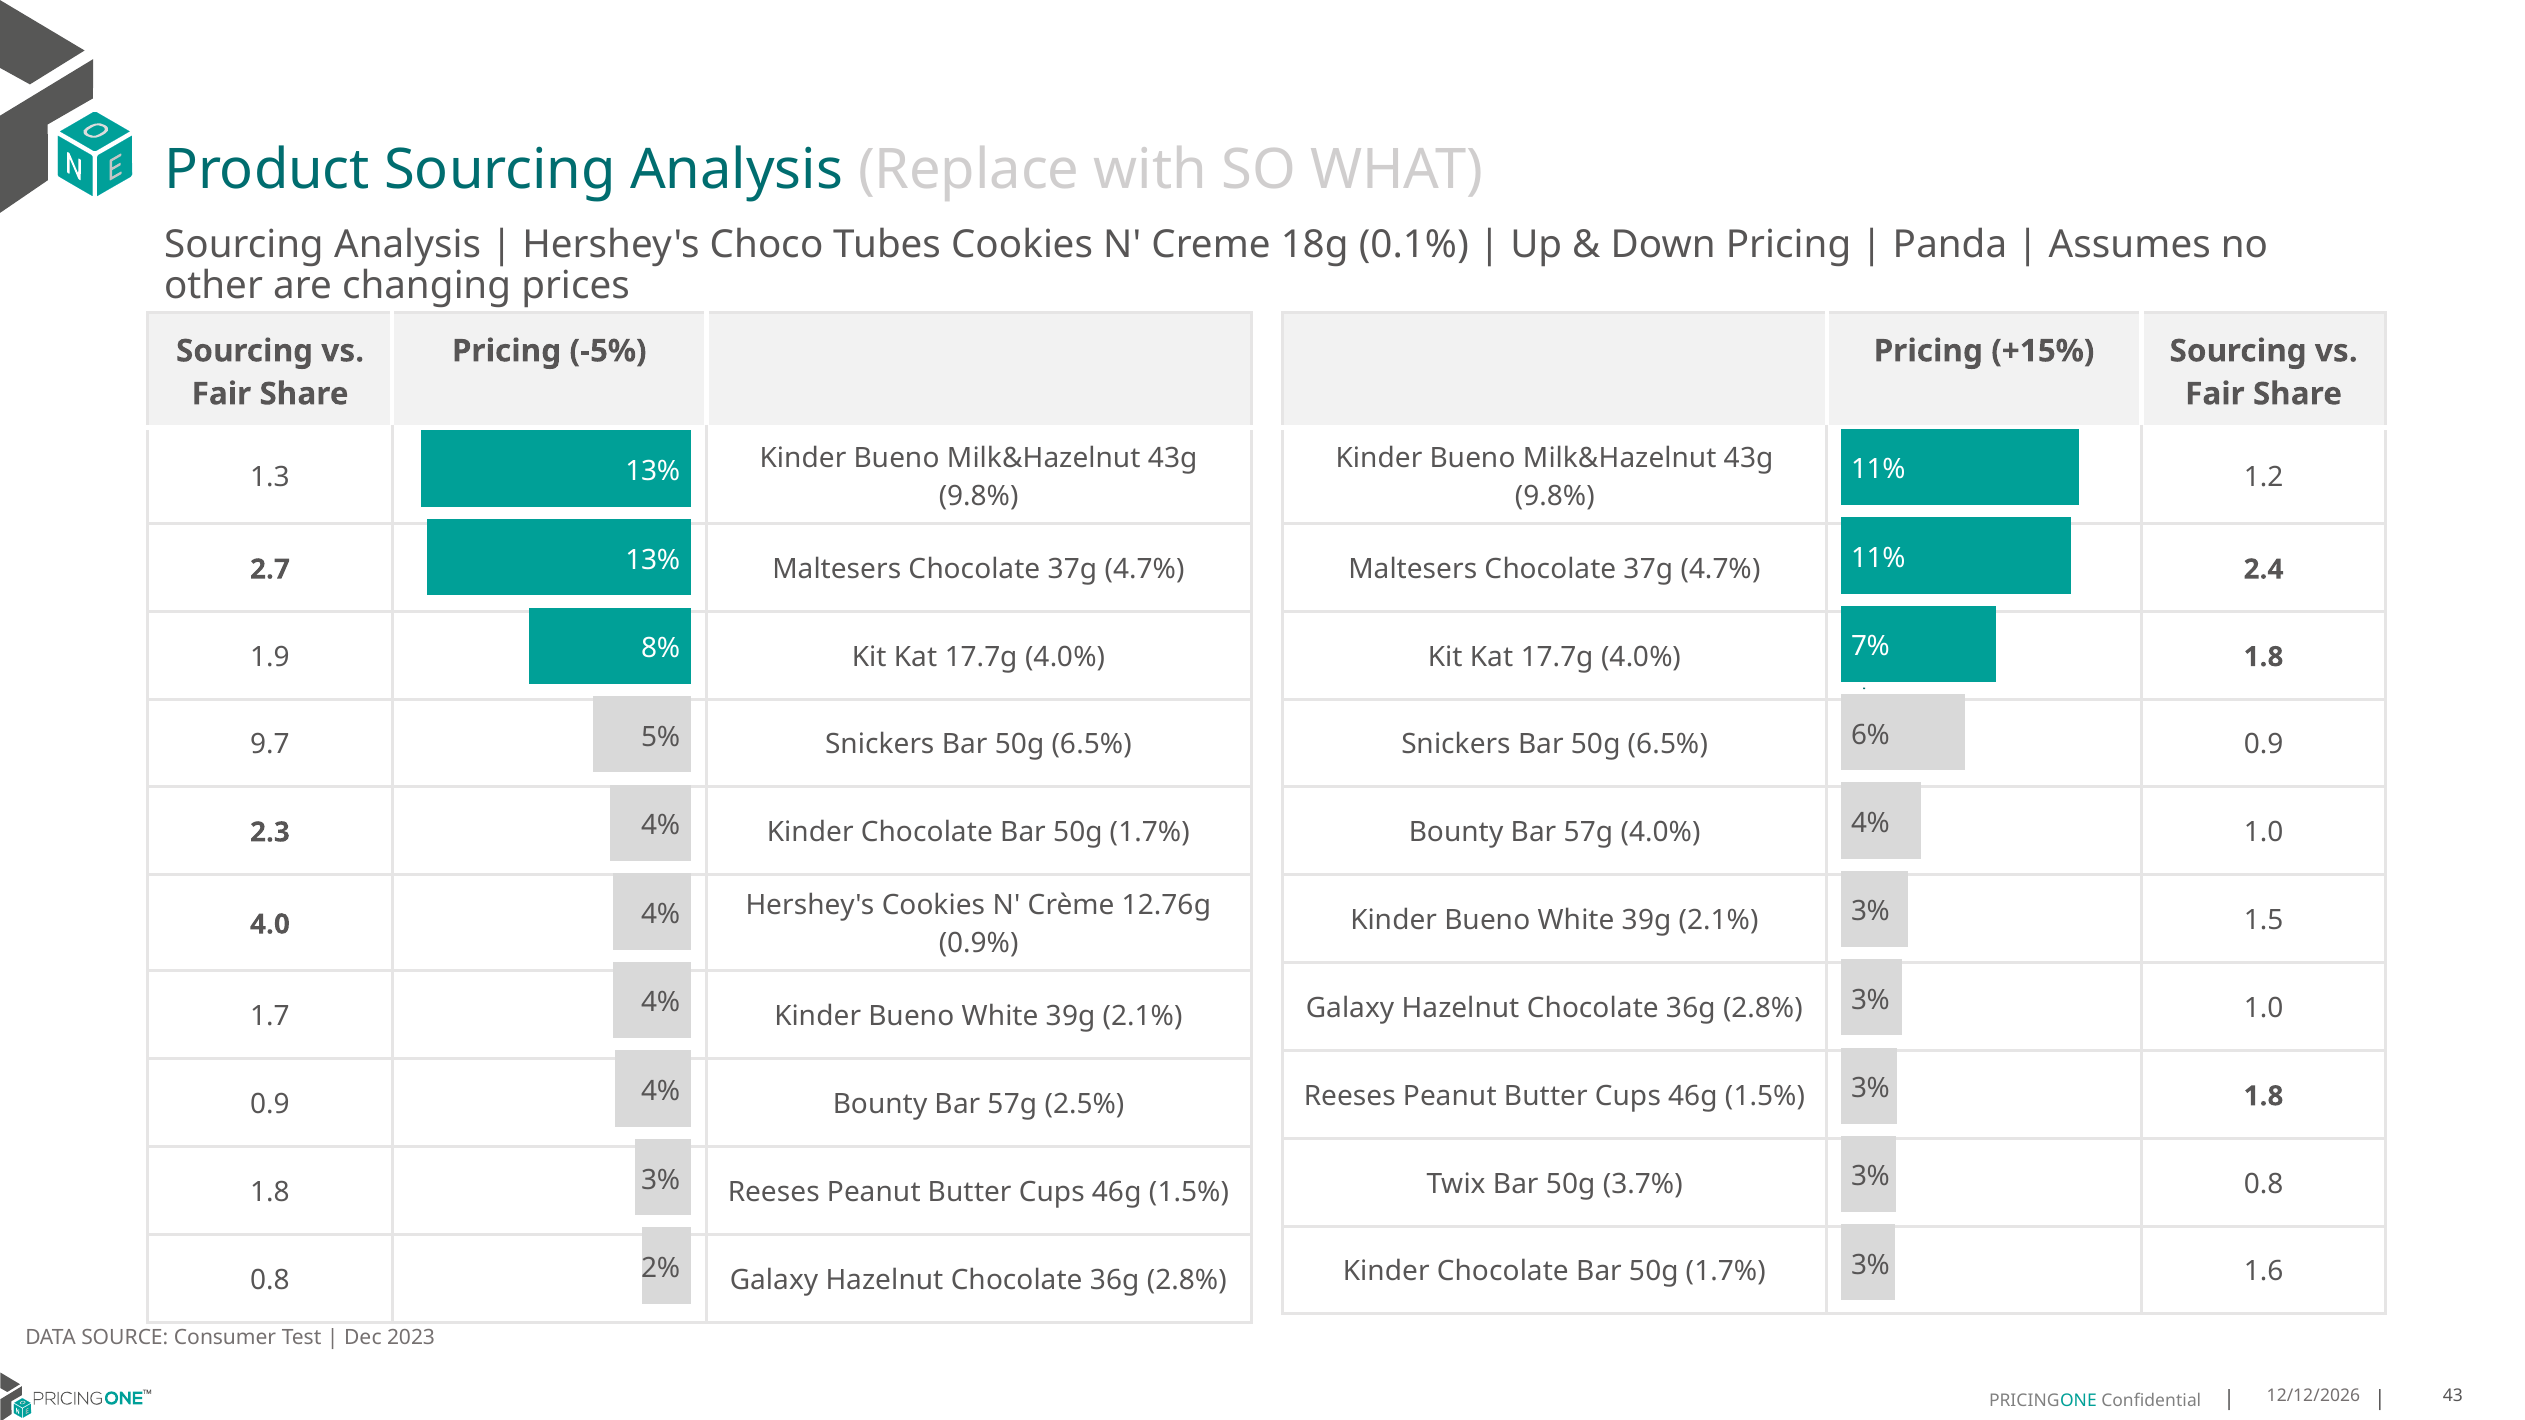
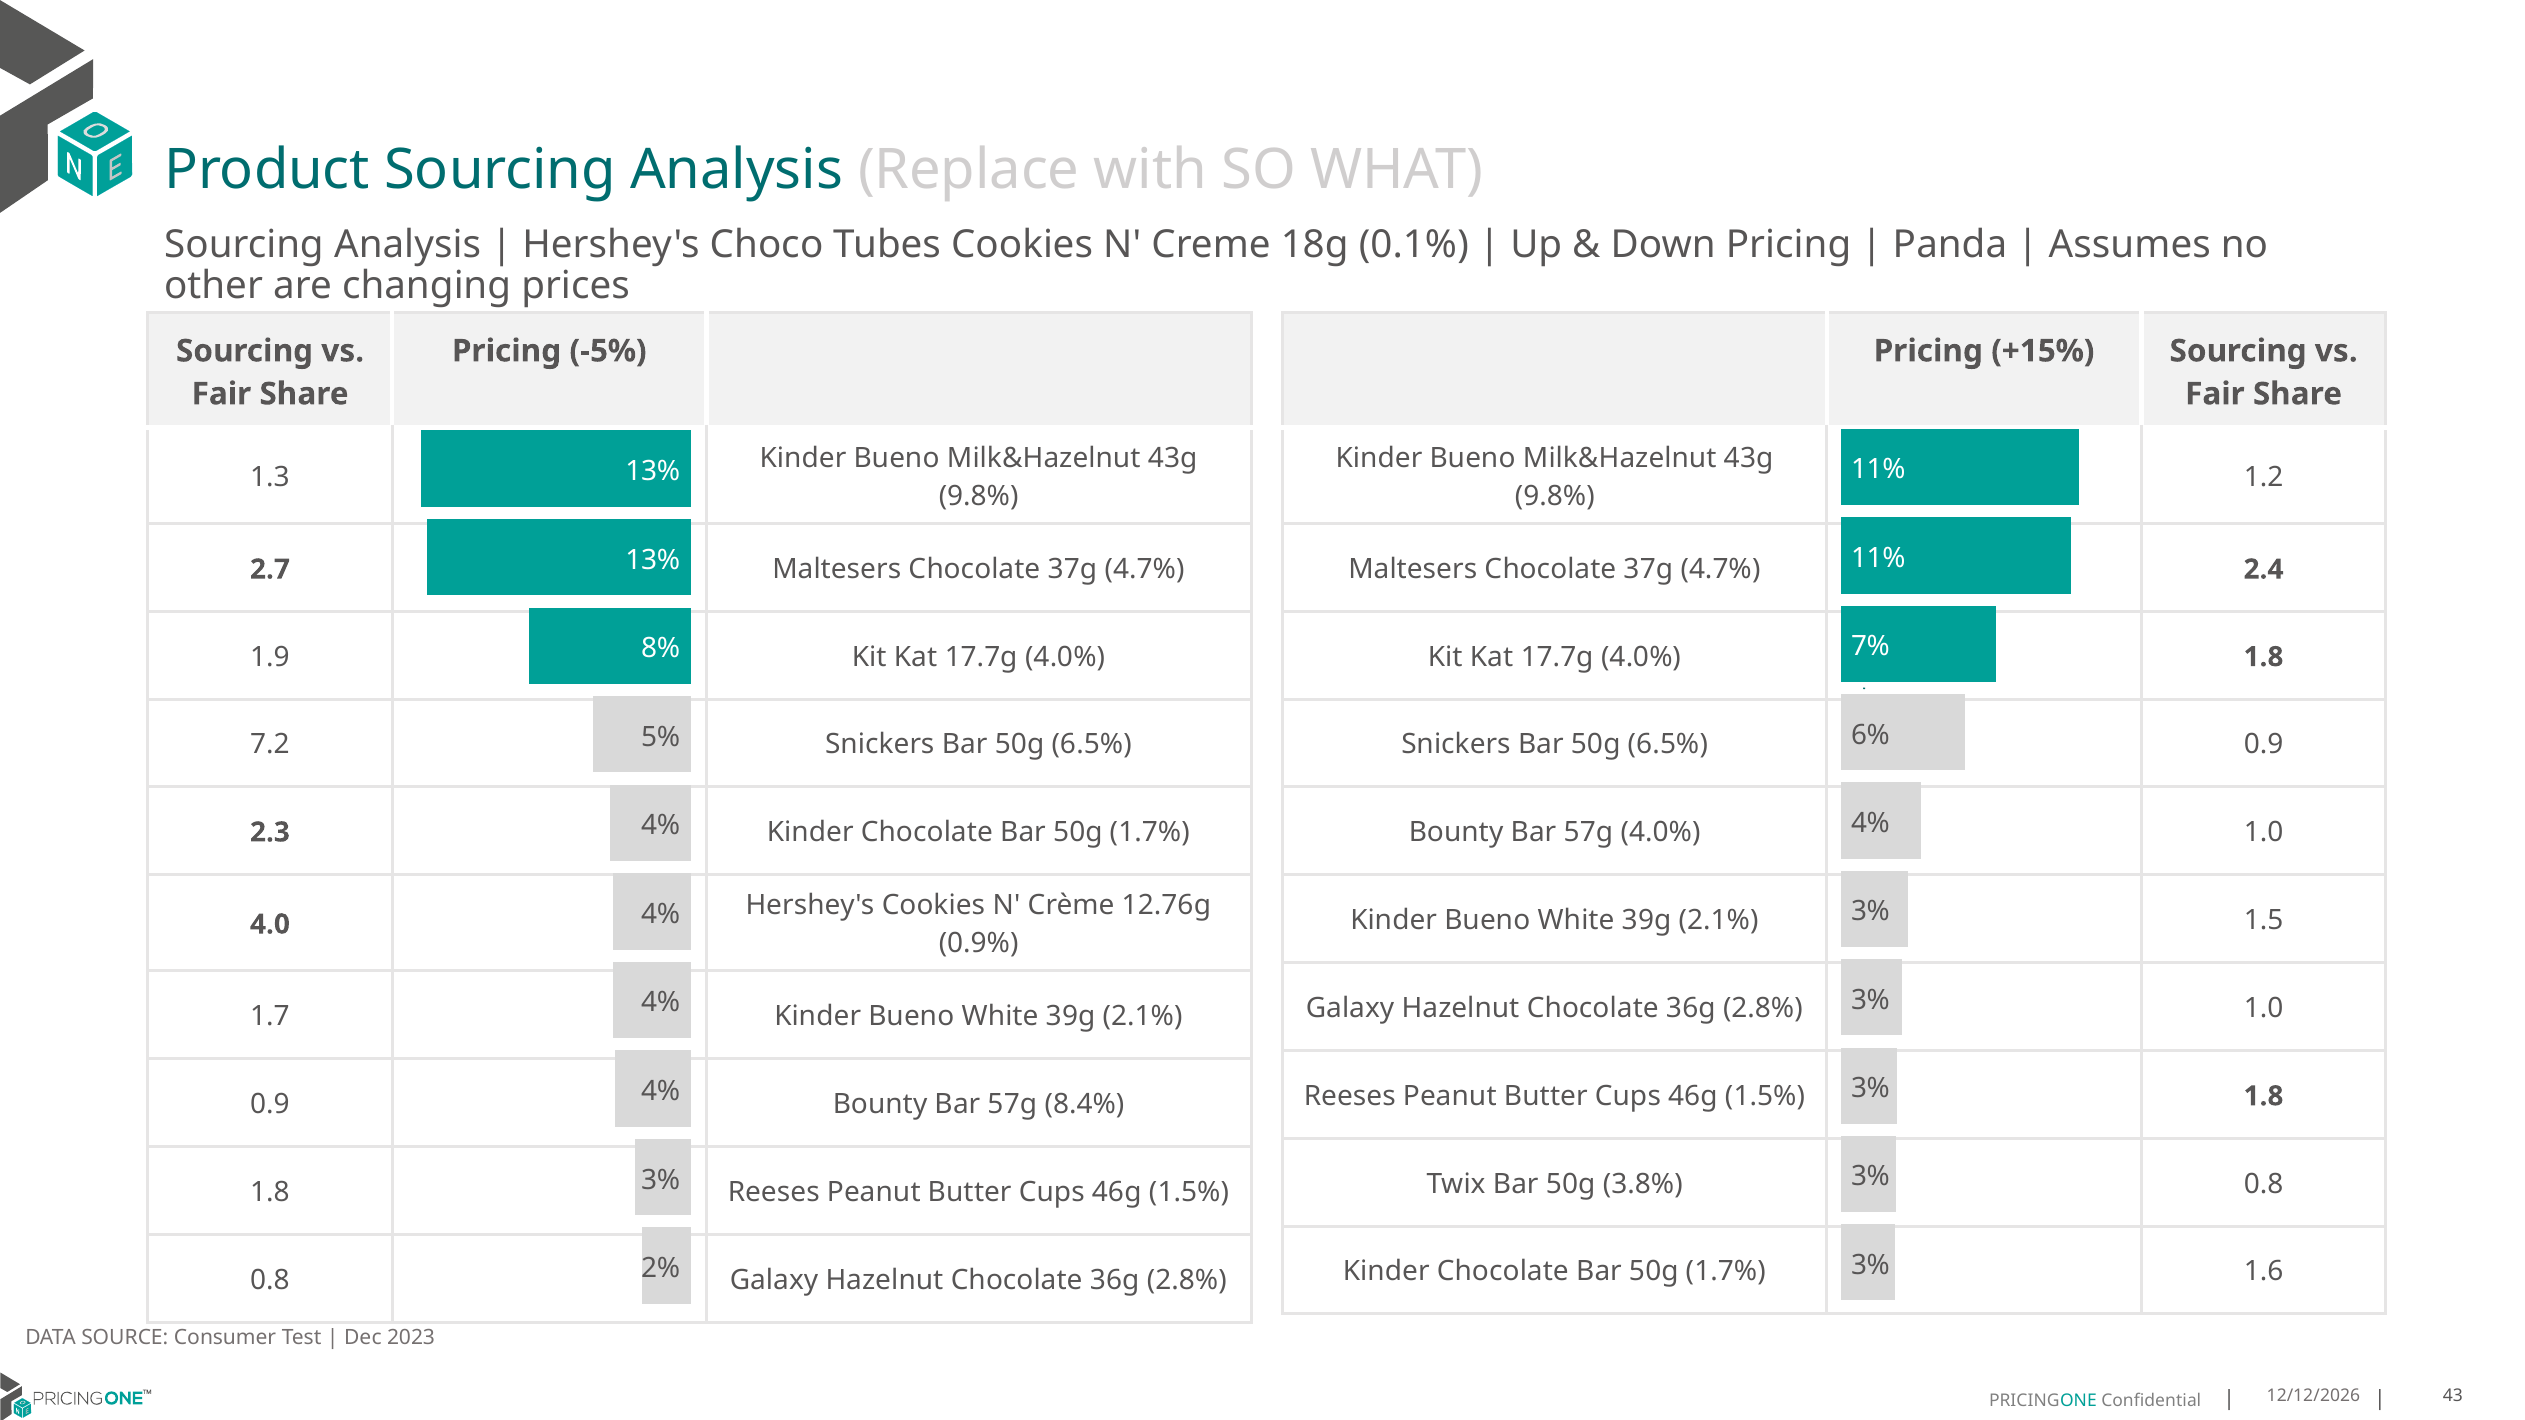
9.7: 9.7 -> 7.2
2.5%: 2.5% -> 8.4%
3.7%: 3.7% -> 3.8%
